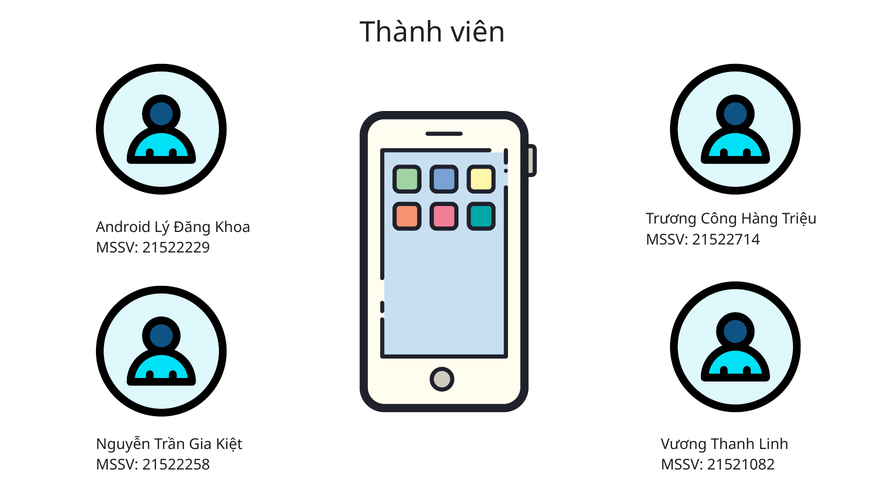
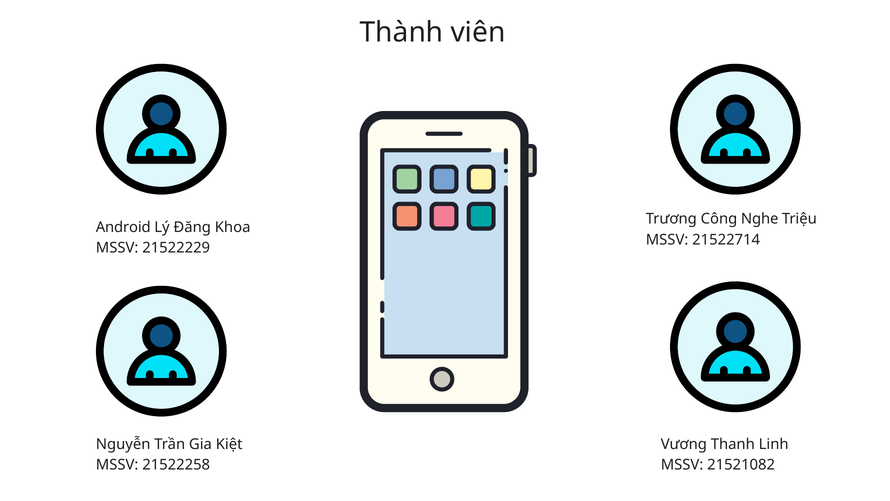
Hàng: Hàng -> Nghe
